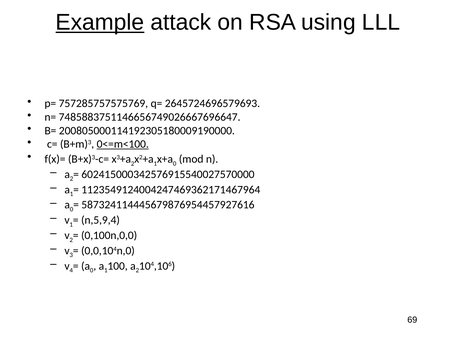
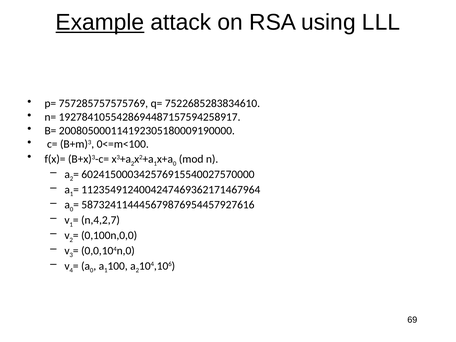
2645724696579693: 2645724696579693 -> 7522685283834610
7485883751146656749026667696647: 7485883751146656749026667696647 -> 1927841055428694487157594258917
0<=m<100 underline: present -> none
n,5,9,4: n,5,9,4 -> n,4,2,7
